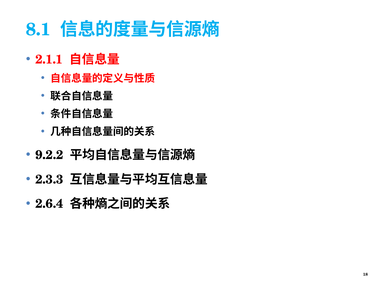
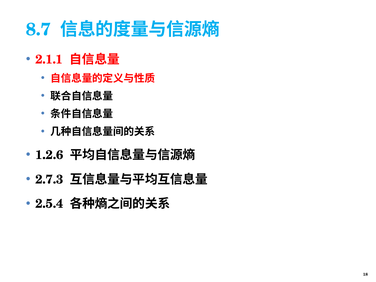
8.1: 8.1 -> 8.7
9.2.2: 9.2.2 -> 1.2.6
2.3.3: 2.3.3 -> 2.7.3
2.6.4: 2.6.4 -> 2.5.4
